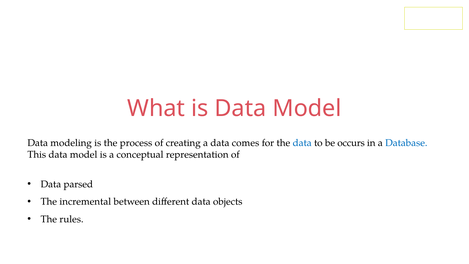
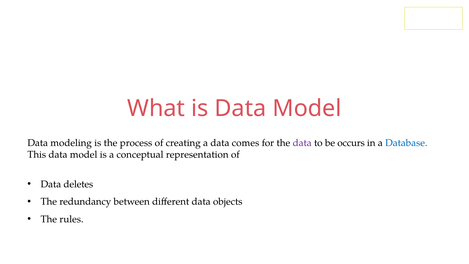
data at (302, 143) colour: blue -> purple
parsed: parsed -> deletes
incremental: incremental -> redundancy
